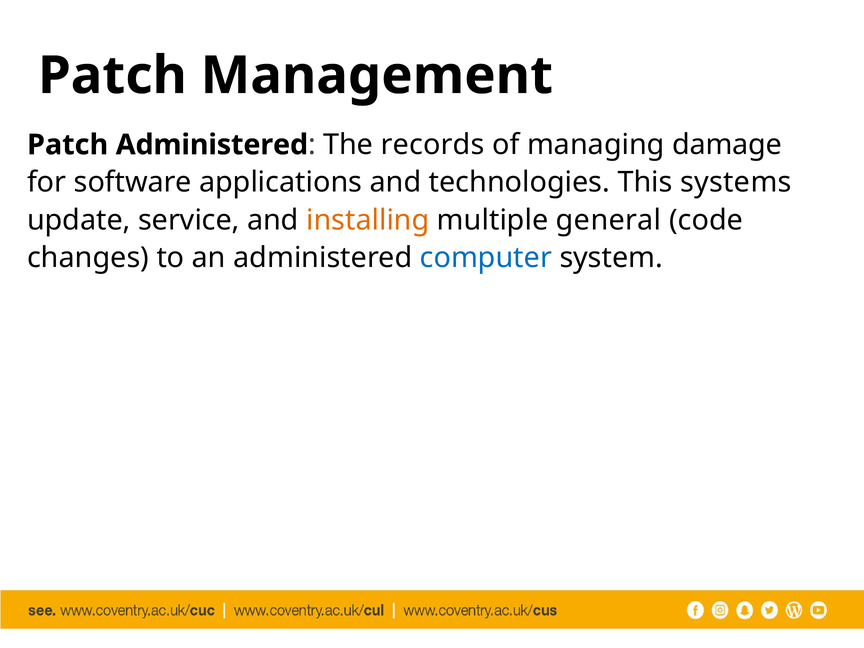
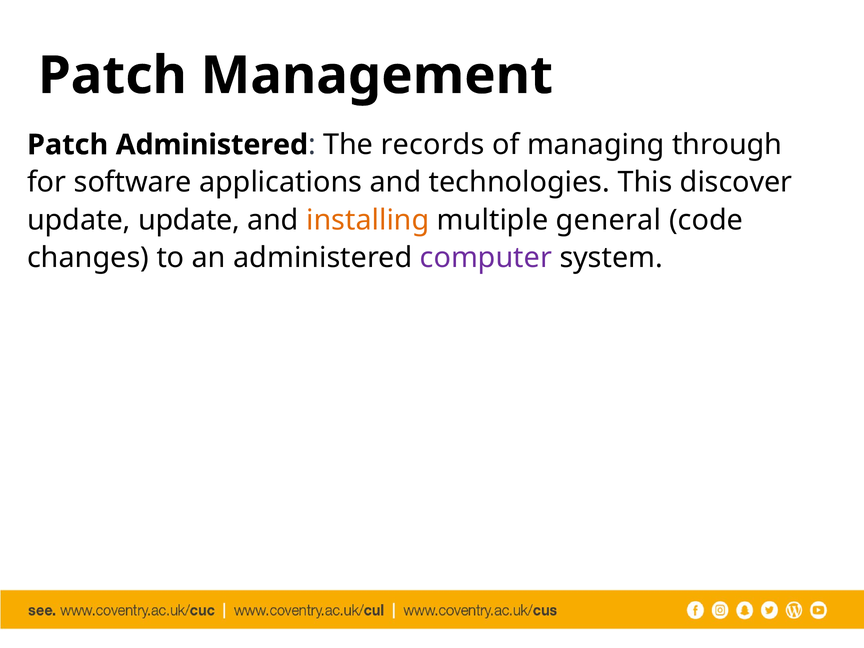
damage: damage -> through
systems: systems -> discover
update service: service -> update
computer colour: blue -> purple
